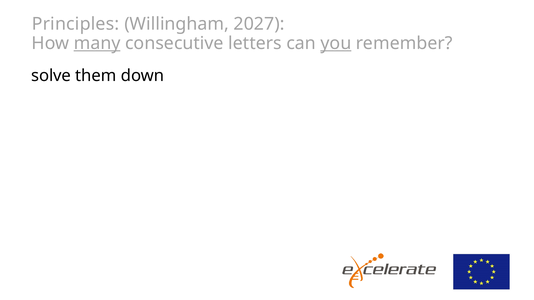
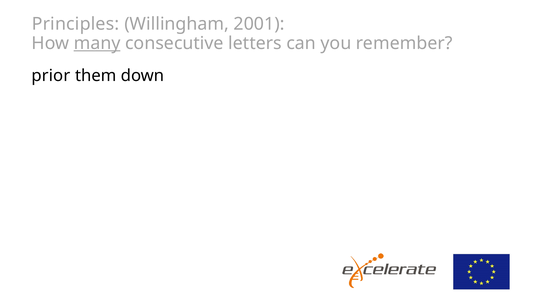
2027: 2027 -> 2001
you underline: present -> none
solve: solve -> prior
